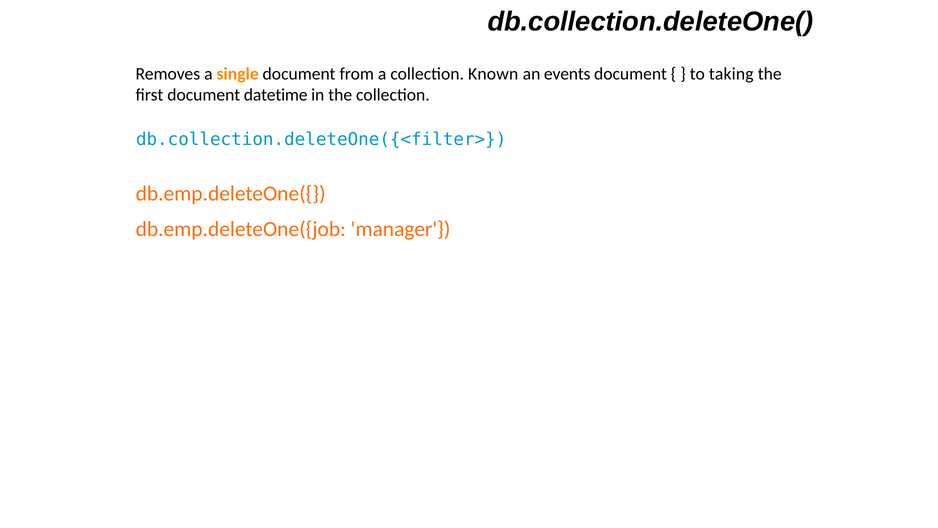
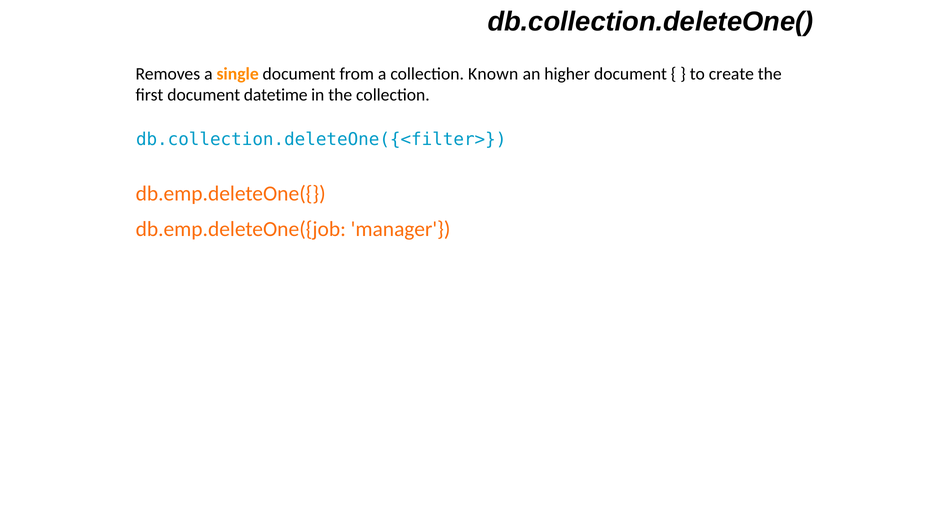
events: events -> higher
taking: taking -> create
